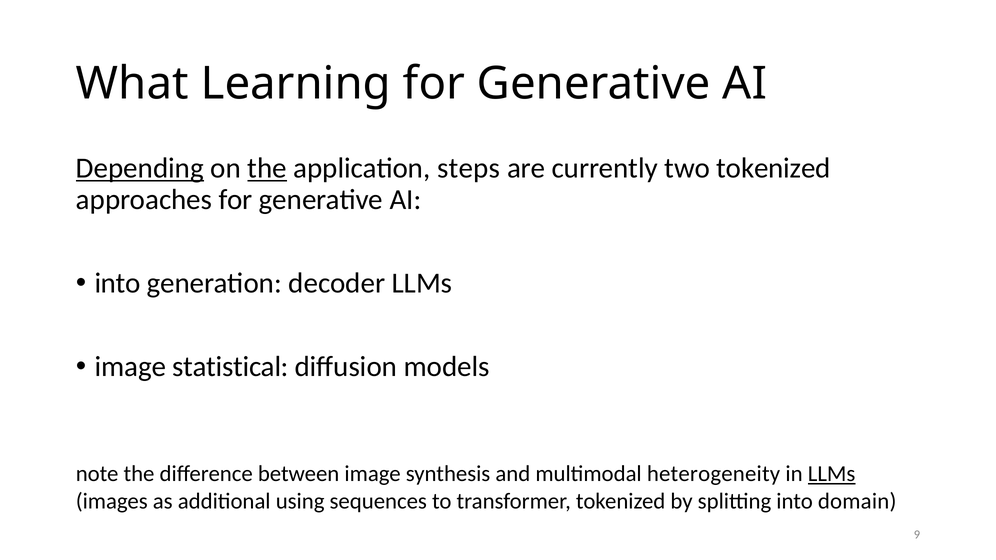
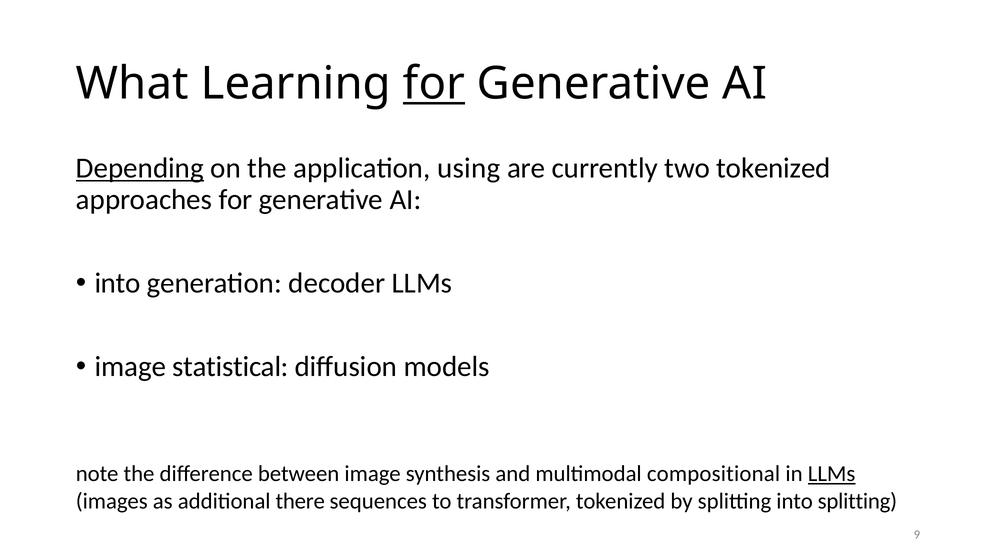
for at (434, 84) underline: none -> present
the at (267, 168) underline: present -> none
steps: steps -> using
heterogeneity: heterogeneity -> compositional
using: using -> there
into domain: domain -> splitting
